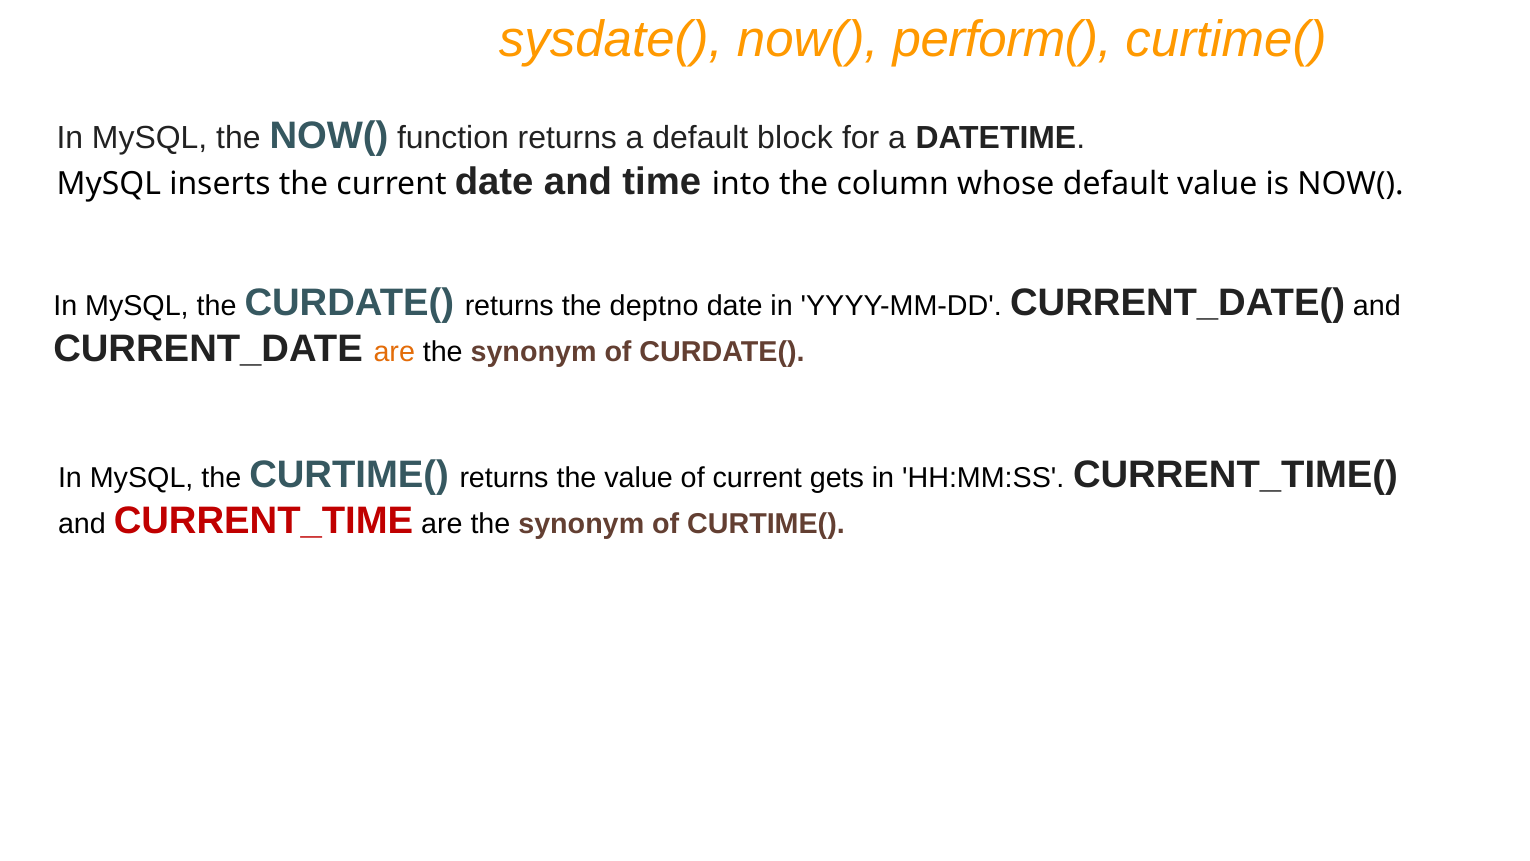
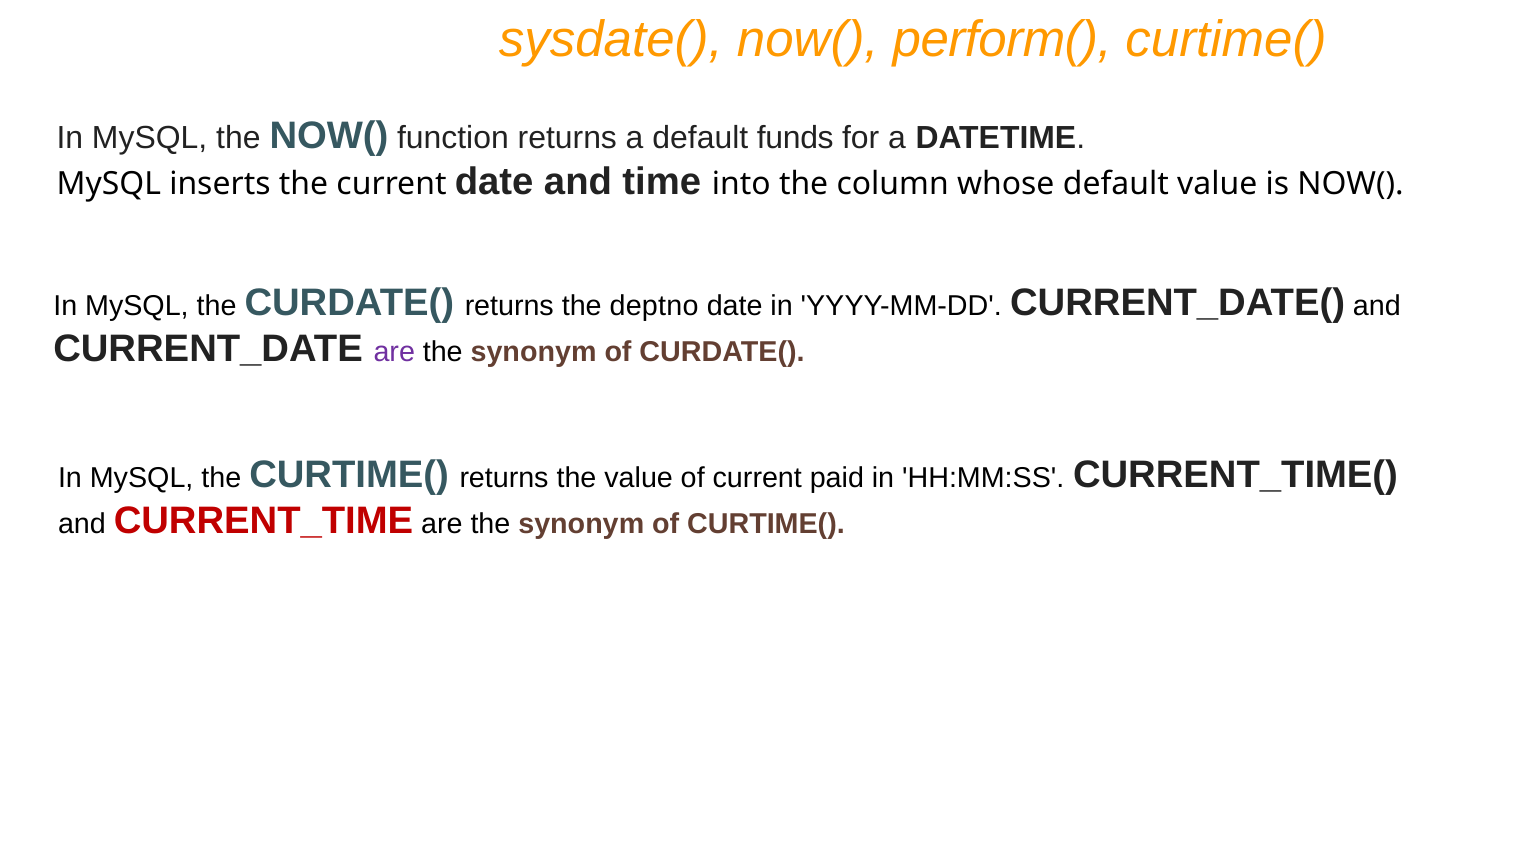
block: block -> funds
are at (394, 352) colour: orange -> purple
gets: gets -> paid
